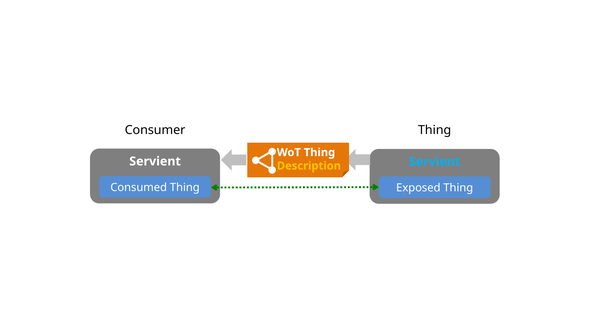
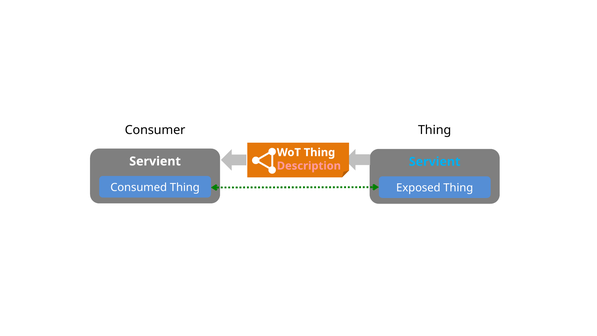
Description colour: yellow -> pink
